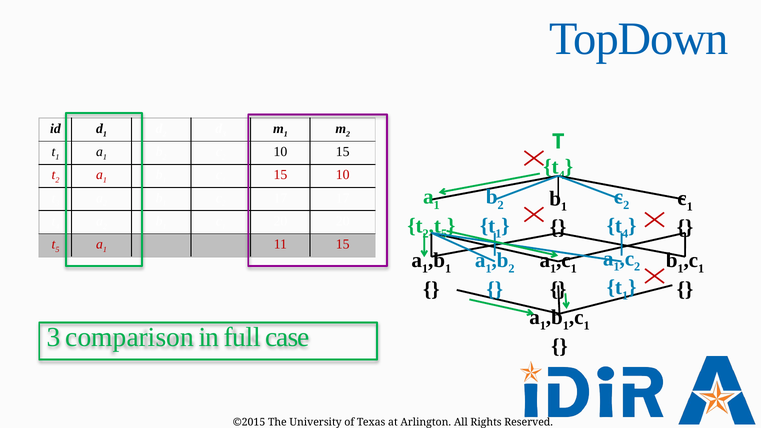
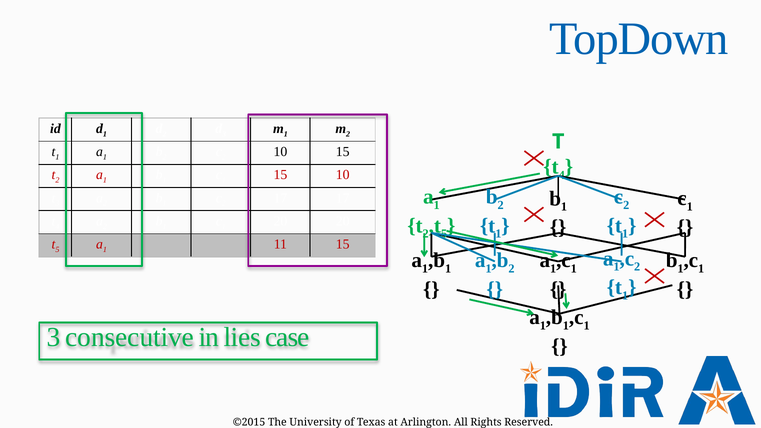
4 at (625, 234): 4 -> 1
comparison: comparison -> consecutive
full: full -> lies
